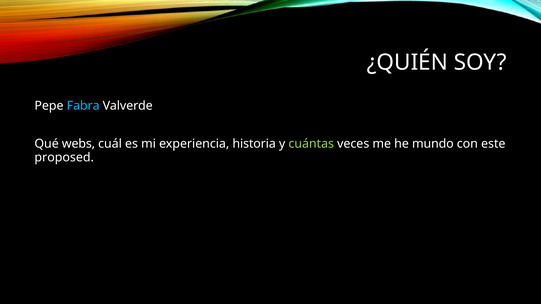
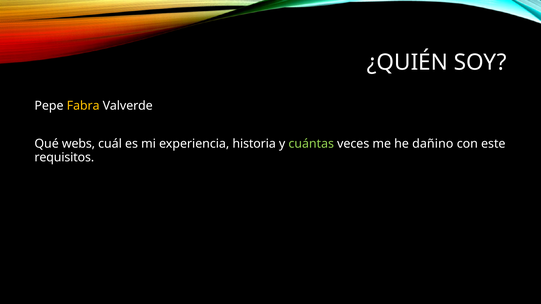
Fabra colour: light blue -> yellow
mundo: mundo -> dañino
proposed: proposed -> requisitos
